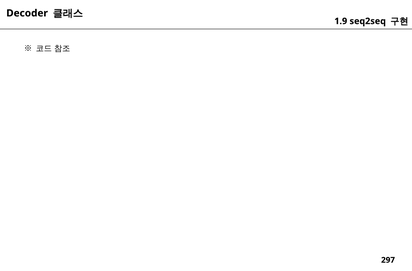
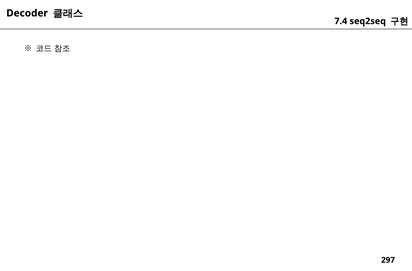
1.9: 1.9 -> 7.4
